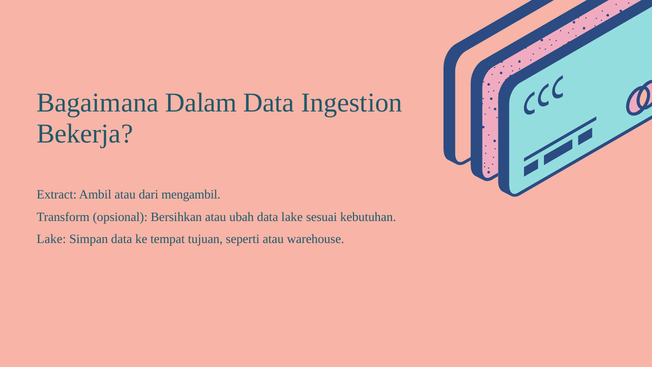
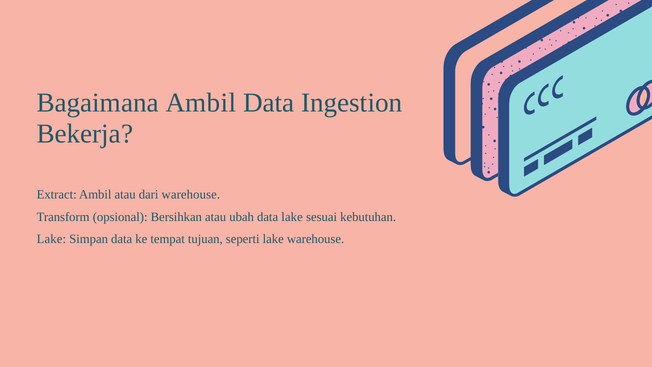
Bagaimana Dalam: Dalam -> Ambil
dari mengambil: mengambil -> warehouse
seperti atau: atau -> lake
